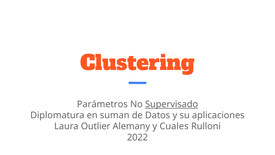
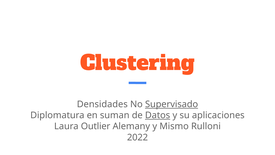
Parámetros: Parámetros -> Densidades
Datos underline: none -> present
Cuales: Cuales -> Mismo
